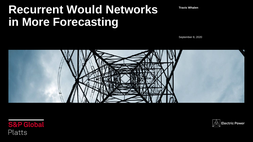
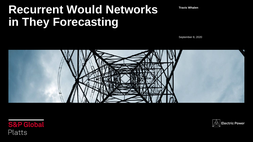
More: More -> They
